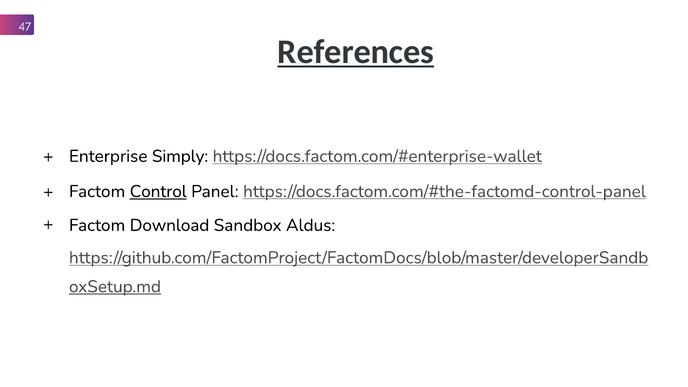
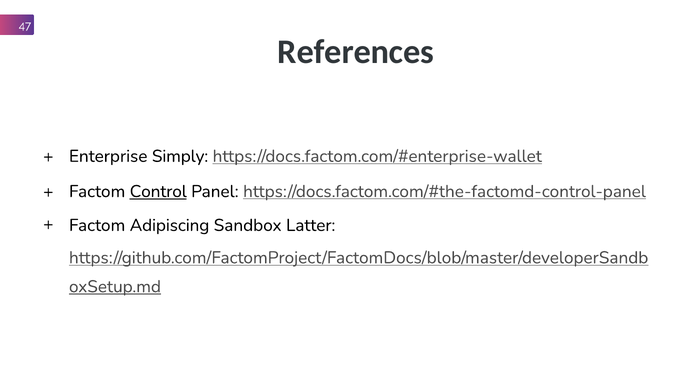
References underline: present -> none
Download: Download -> Adipiscing
Aldus: Aldus -> Latter
